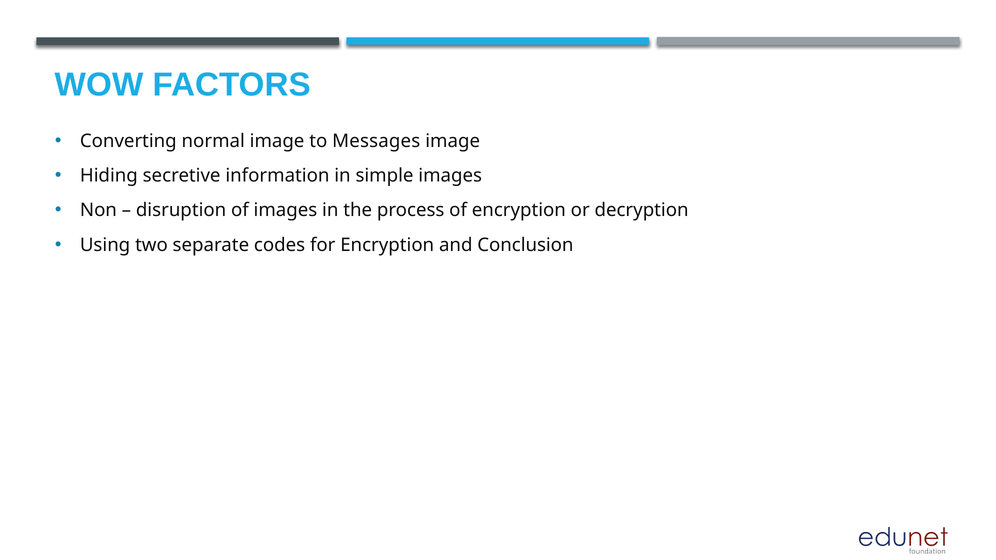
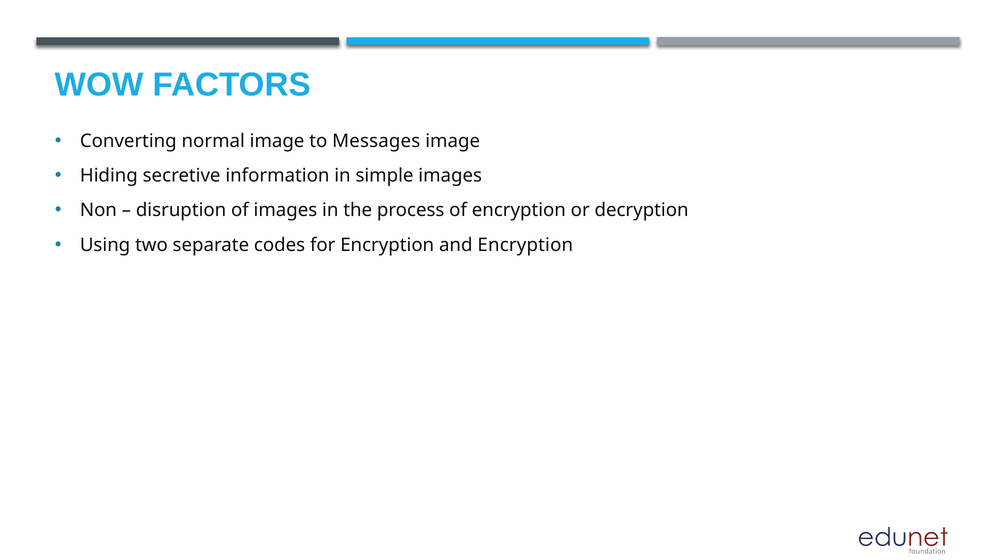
and Conclusion: Conclusion -> Encryption
